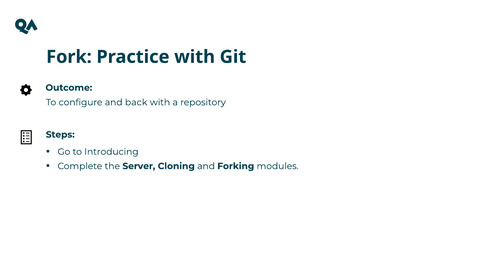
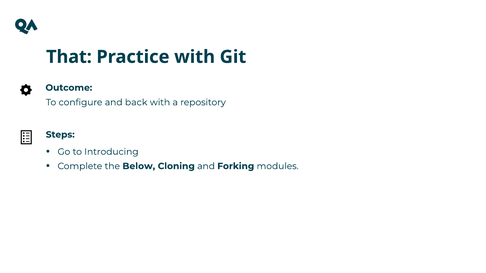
Fork: Fork -> That
Server: Server -> Below
